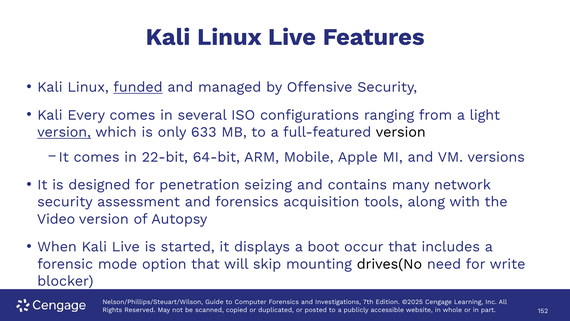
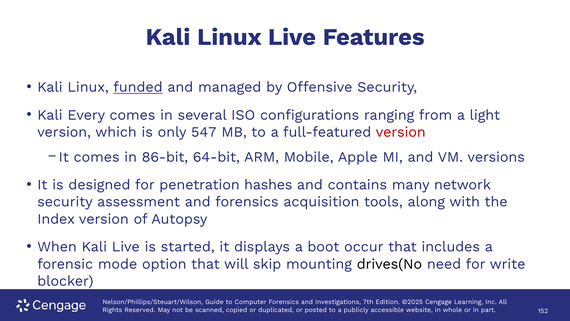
version at (64, 132) underline: present -> none
633: 633 -> 547
version at (401, 132) colour: black -> red
22-bit: 22-bit -> 86-bit
seizing: seizing -> hashes
Video: Video -> Index
